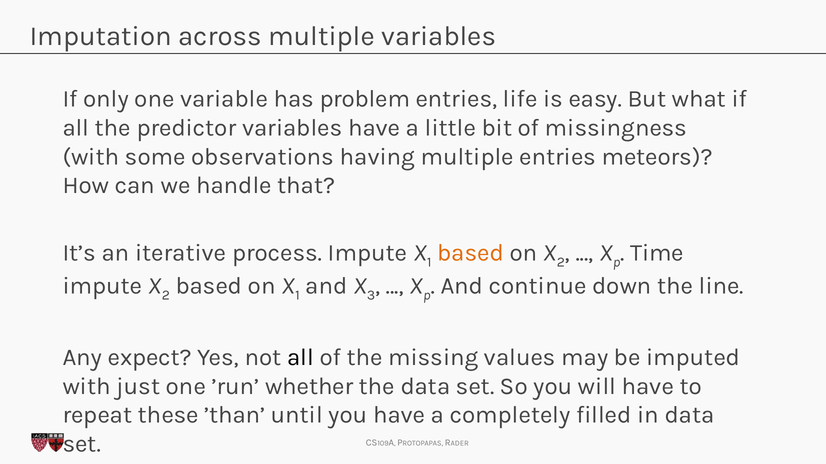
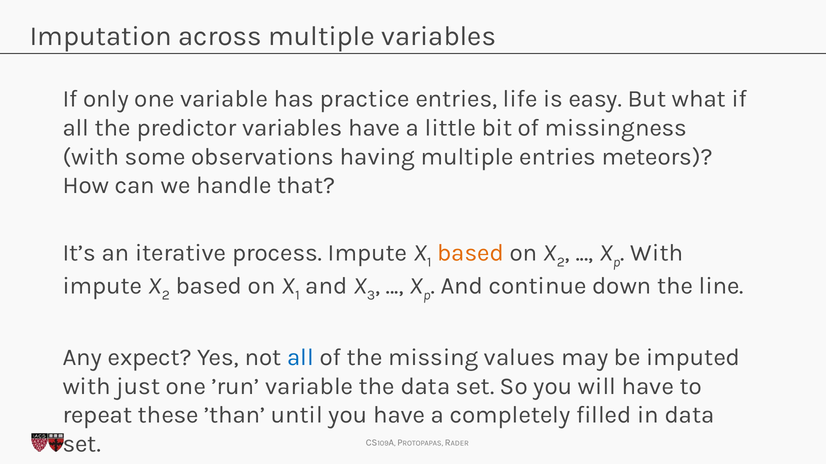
problem: problem -> practice
Time at (657, 253): Time -> With
all at (300, 358) colour: black -> blue
’run whether: whether -> variable
